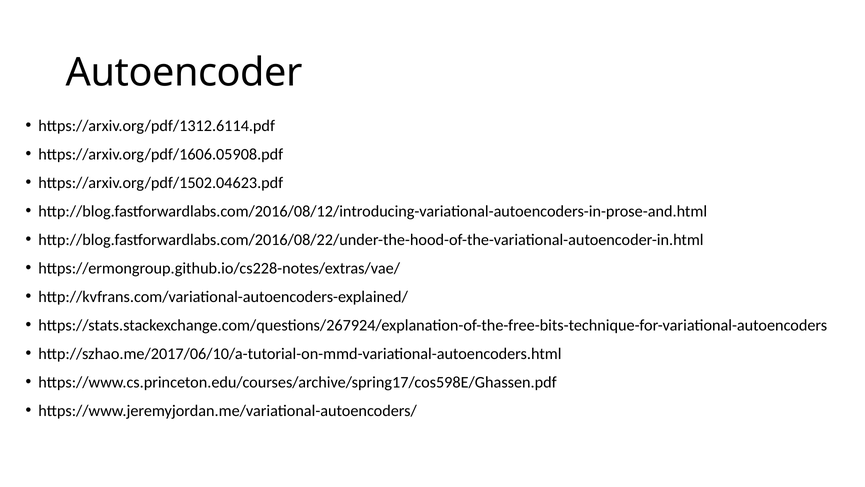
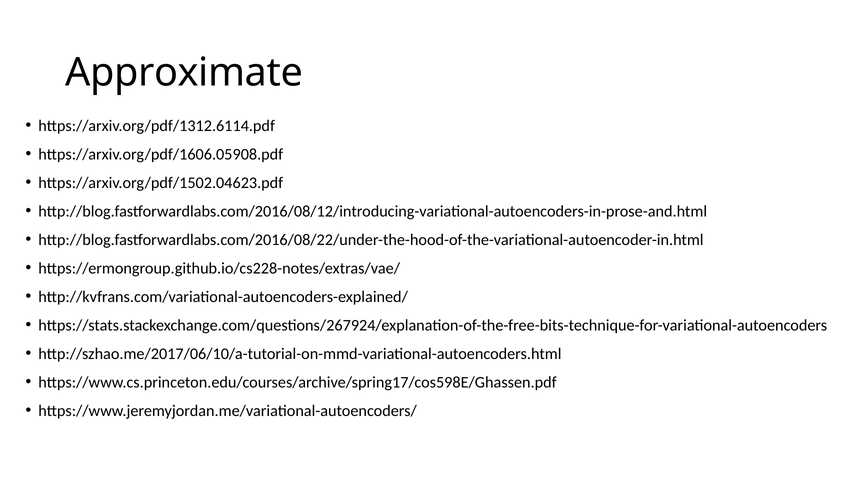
Autoencoder: Autoencoder -> Approximate
